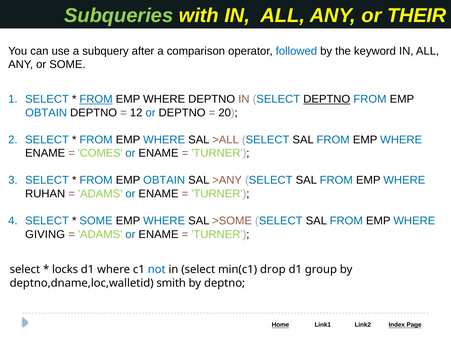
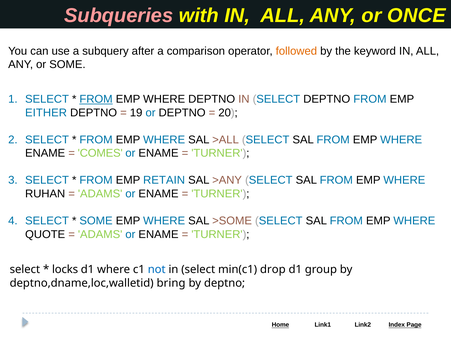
Subqueries colour: light green -> pink
THEIR: THEIR -> ONCE
followed colour: blue -> orange
DEPTNO at (327, 99) underline: present -> none
OBTAIN at (46, 113): OBTAIN -> EITHER
12: 12 -> 19
OBTAIN at (164, 180): OBTAIN -> RETAIN
GIVING: GIVING -> QUOTE
smith: smith -> bring
